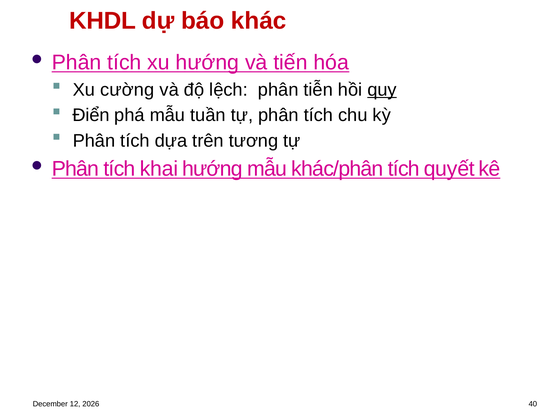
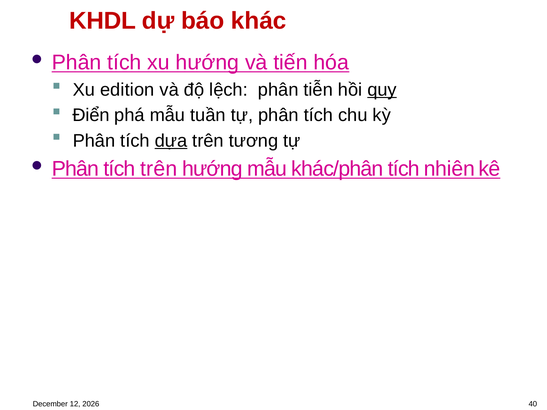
cường: cường -> edition
dựa underline: none -> present
tích khai: khai -> trên
quyết: quyết -> nhiên
